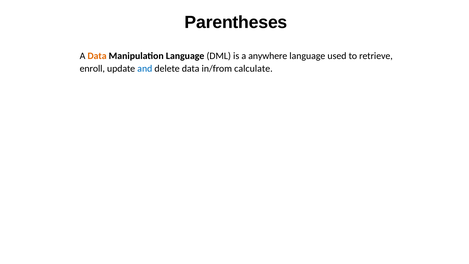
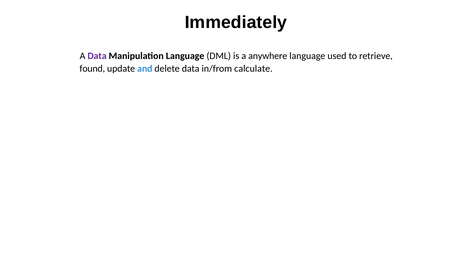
Parentheses: Parentheses -> Immediately
Data at (97, 56) colour: orange -> purple
enroll: enroll -> found
